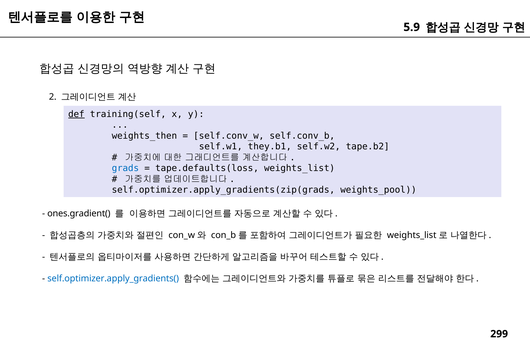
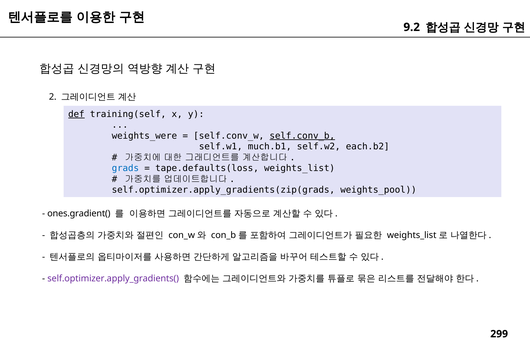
5.9: 5.9 -> 9.2
weights_then: weights_then -> weights_were
self.conv_b underline: none -> present
they.b1: they.b1 -> much.b1
tape.b2: tape.b2 -> each.b2
self.optimizer.apply_gradients( colour: blue -> purple
